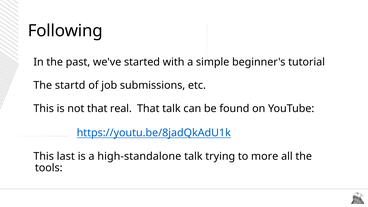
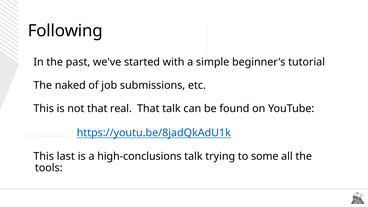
startd: startd -> naked
high-standalone: high-standalone -> high-conclusions
more: more -> some
